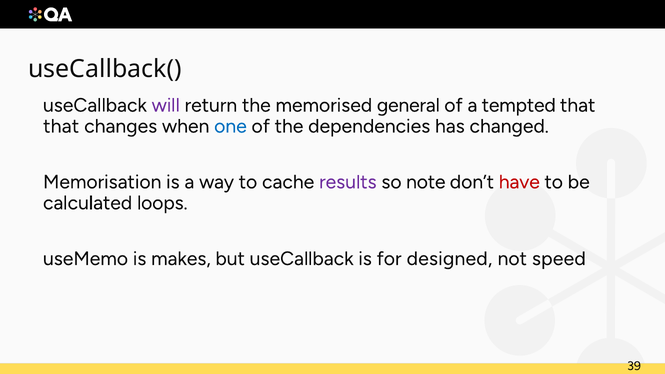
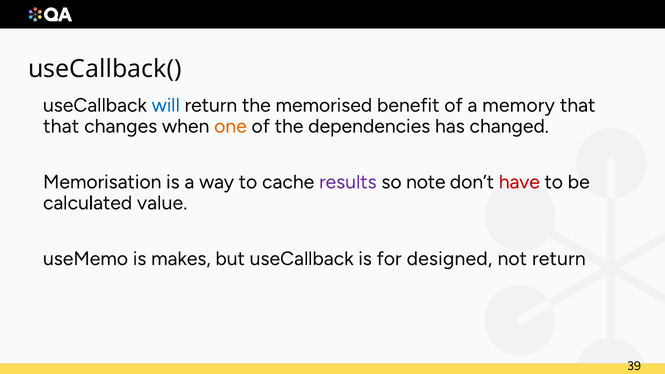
will colour: purple -> blue
general: general -> benefit
tempted: tempted -> memory
one colour: blue -> orange
loops: loops -> value
not speed: speed -> return
